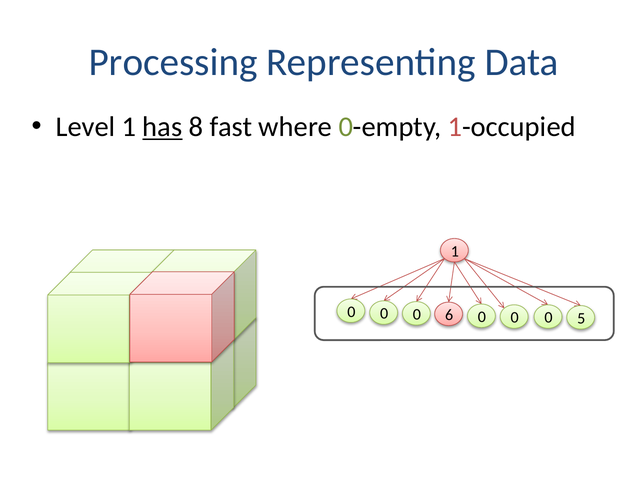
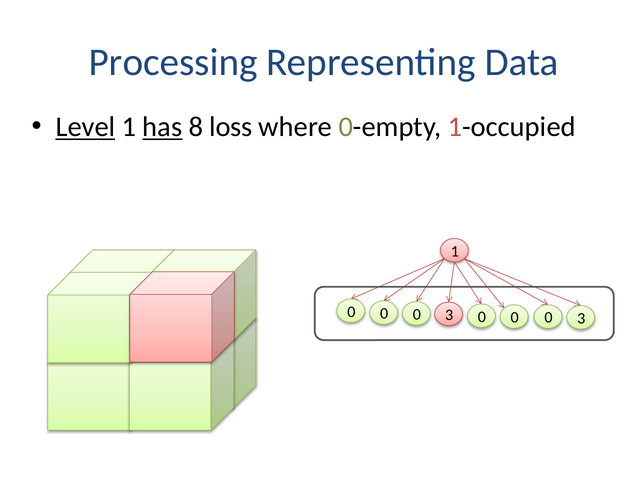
Level underline: none -> present
fast: fast -> loss
6 at (449, 315): 6 -> 3
5 at (581, 319): 5 -> 3
